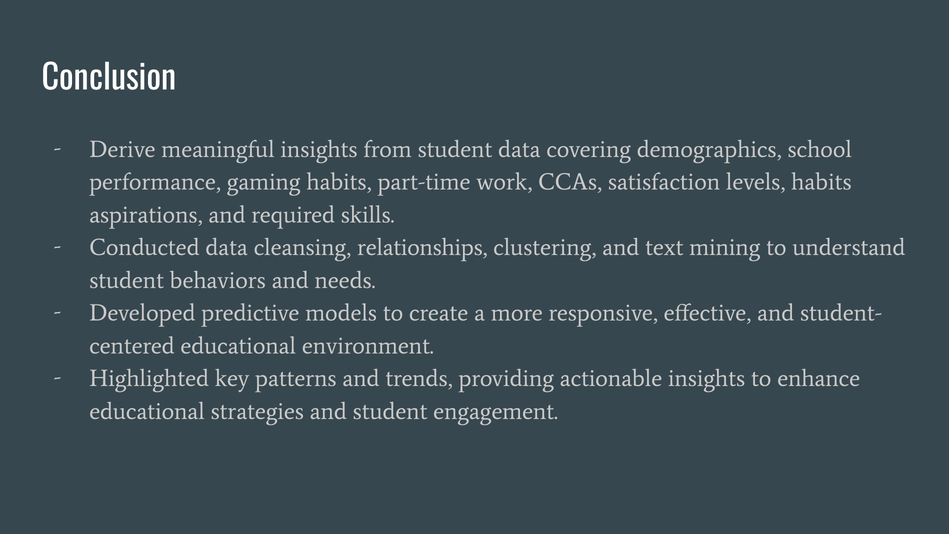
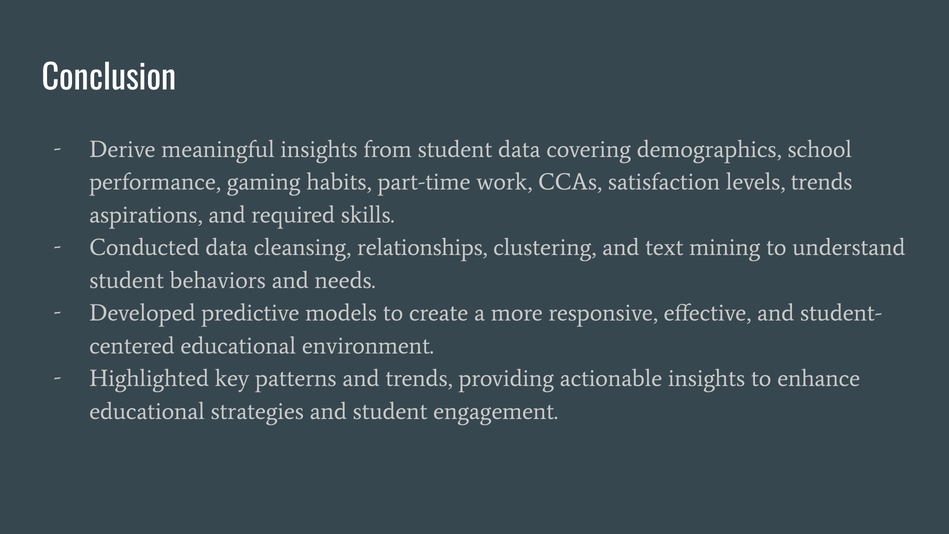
levels habits: habits -> trends
